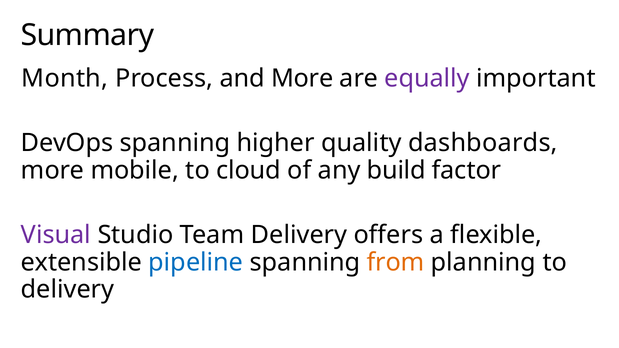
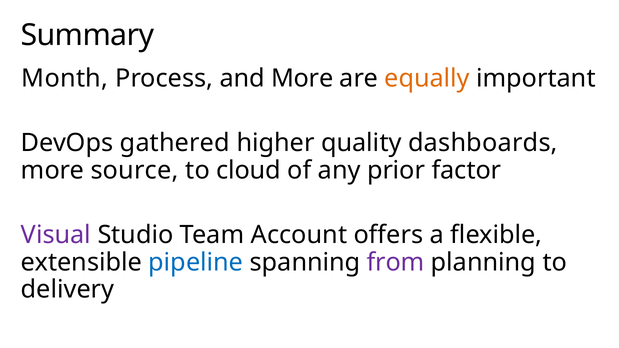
equally colour: purple -> orange
DevOps spanning: spanning -> gathered
mobile: mobile -> source
build: build -> prior
Team Delivery: Delivery -> Account
from colour: orange -> purple
